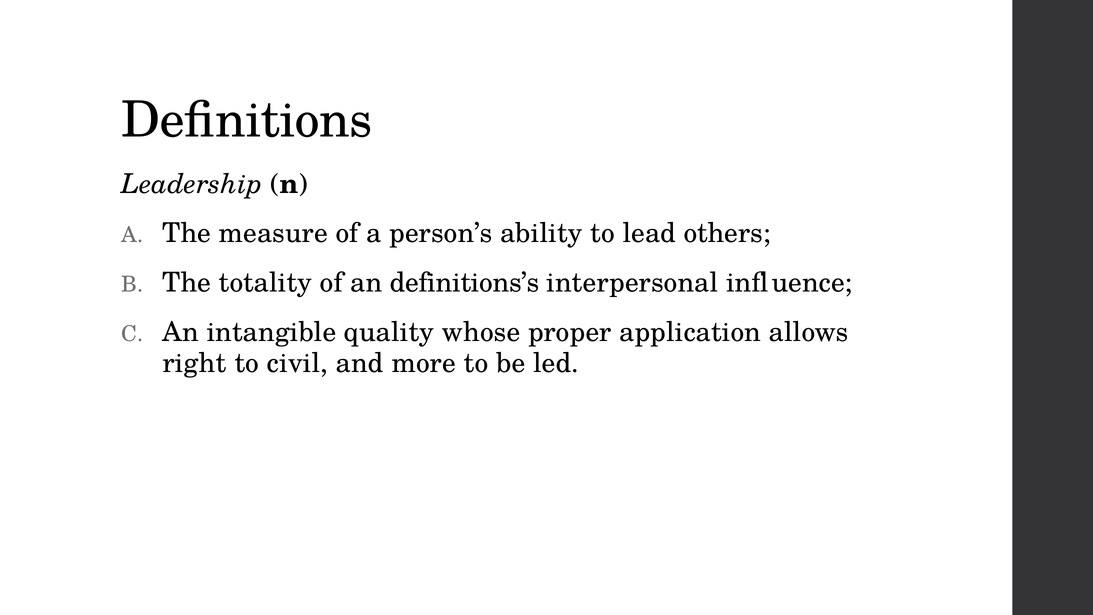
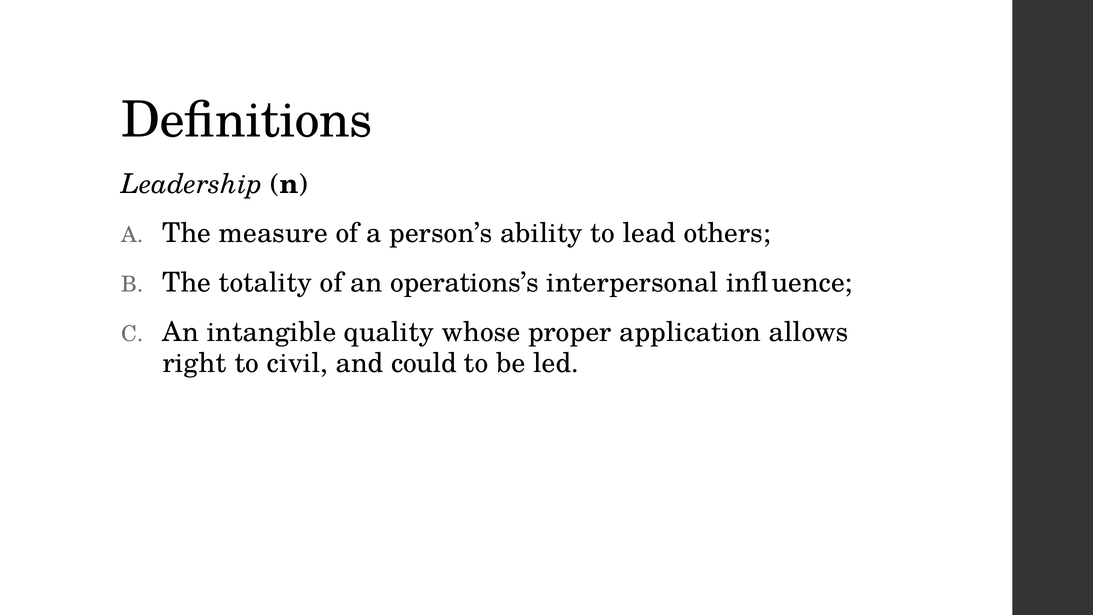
definitions’s: definitions’s -> operations’s
more: more -> could
